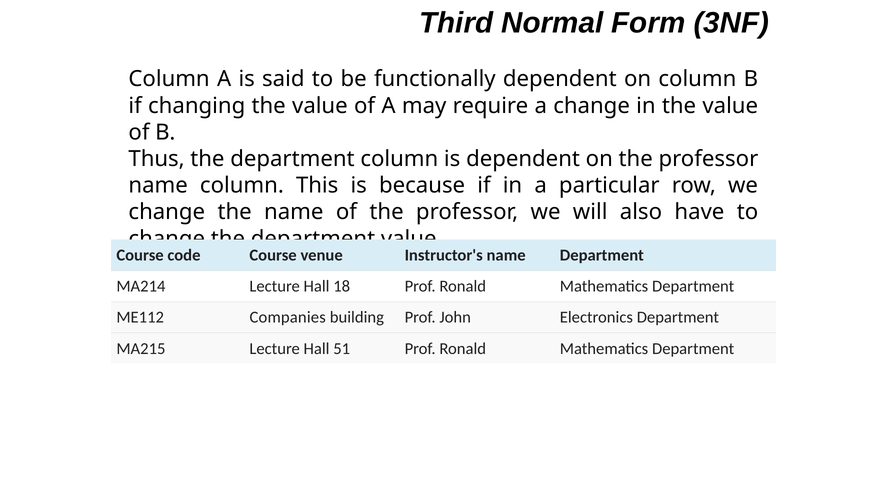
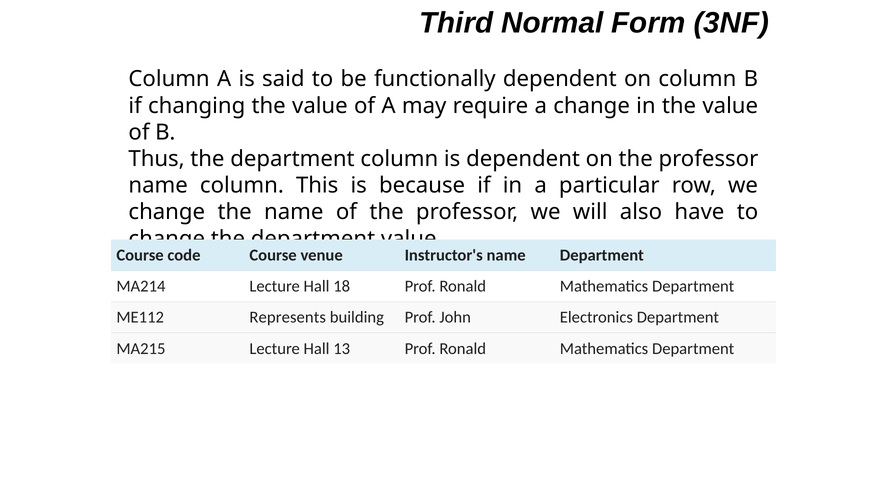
Companies: Companies -> Represents
51: 51 -> 13
